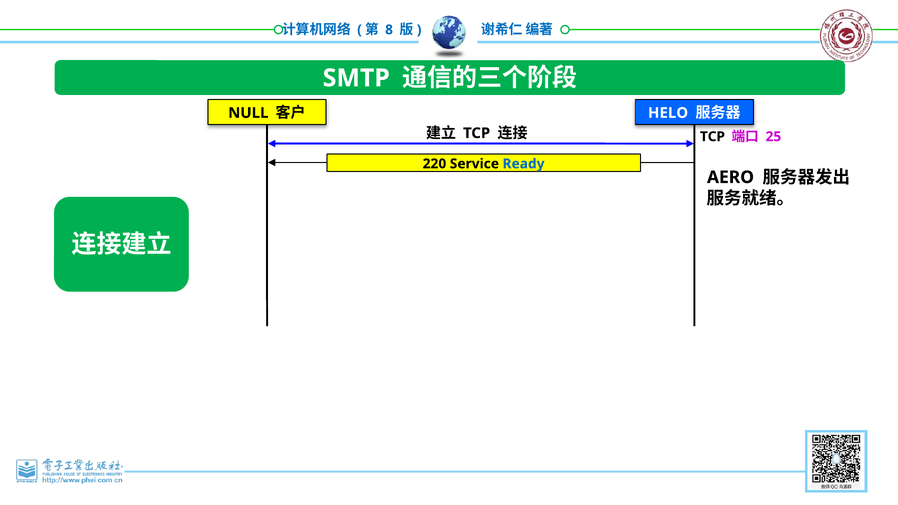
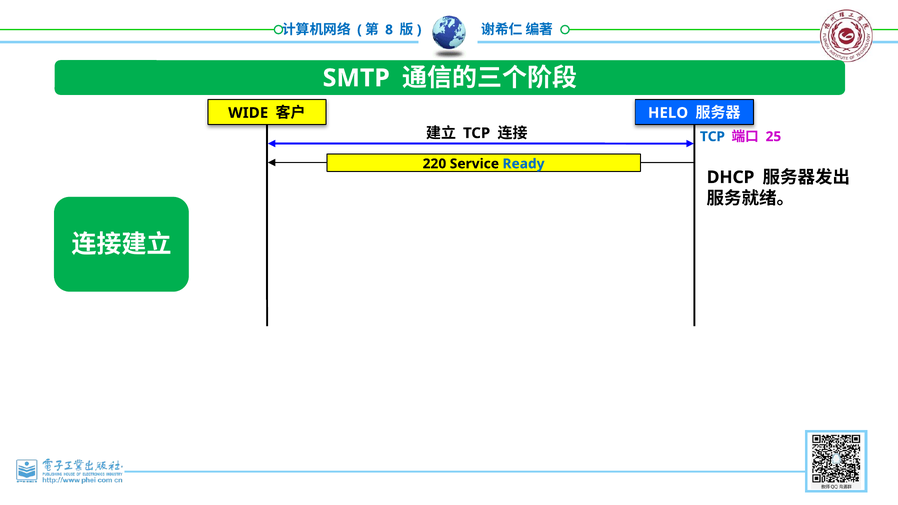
NULL: NULL -> WIDE
TCP at (712, 137) colour: black -> blue
AERO: AERO -> DHCP
